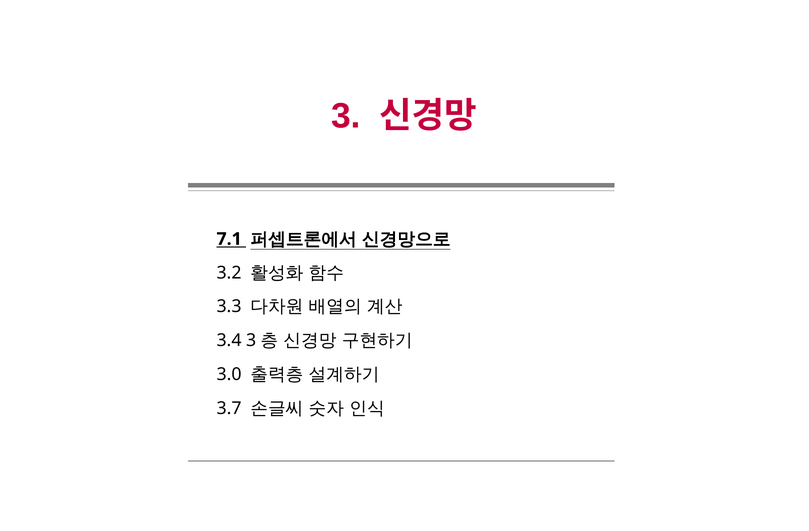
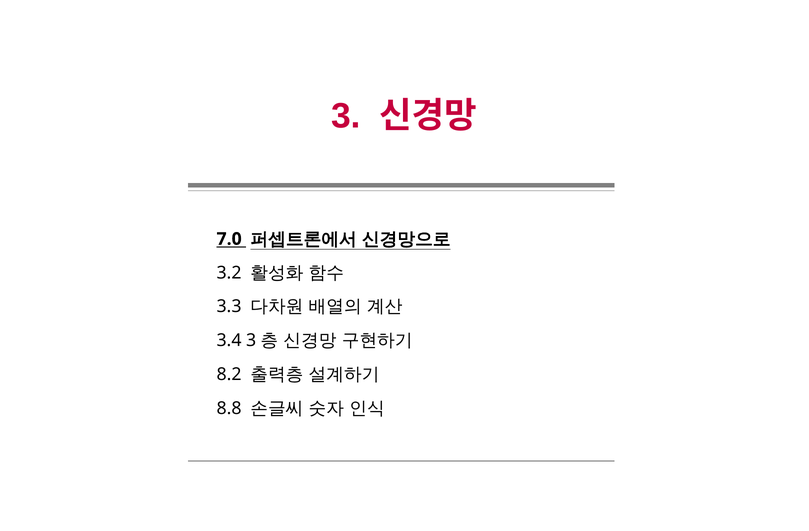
7.1: 7.1 -> 7.0
3.0: 3.0 -> 8.2
3.7: 3.7 -> 8.8
